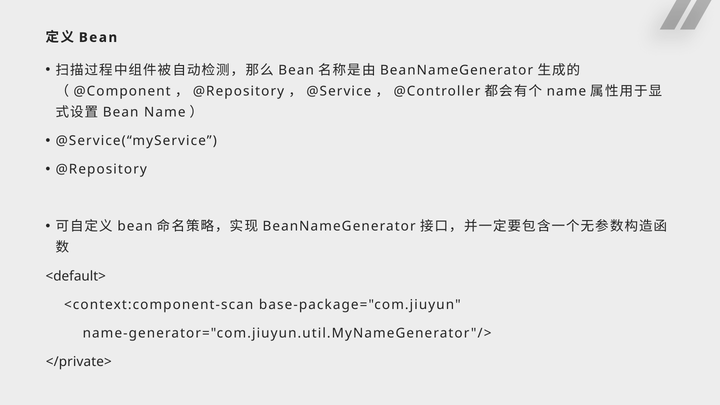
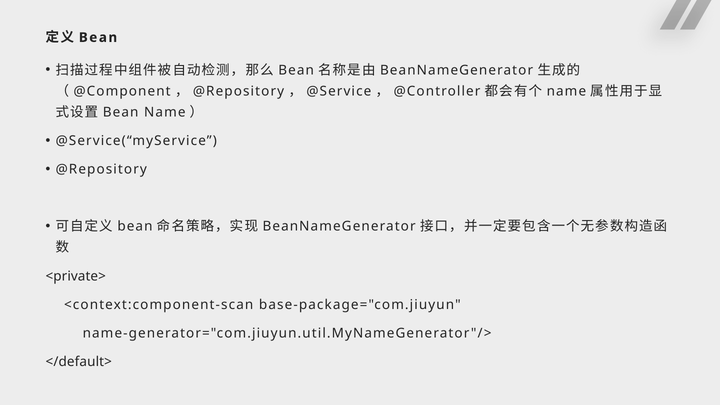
<default>: <default> -> <private>
</private>: </private> -> </default>
